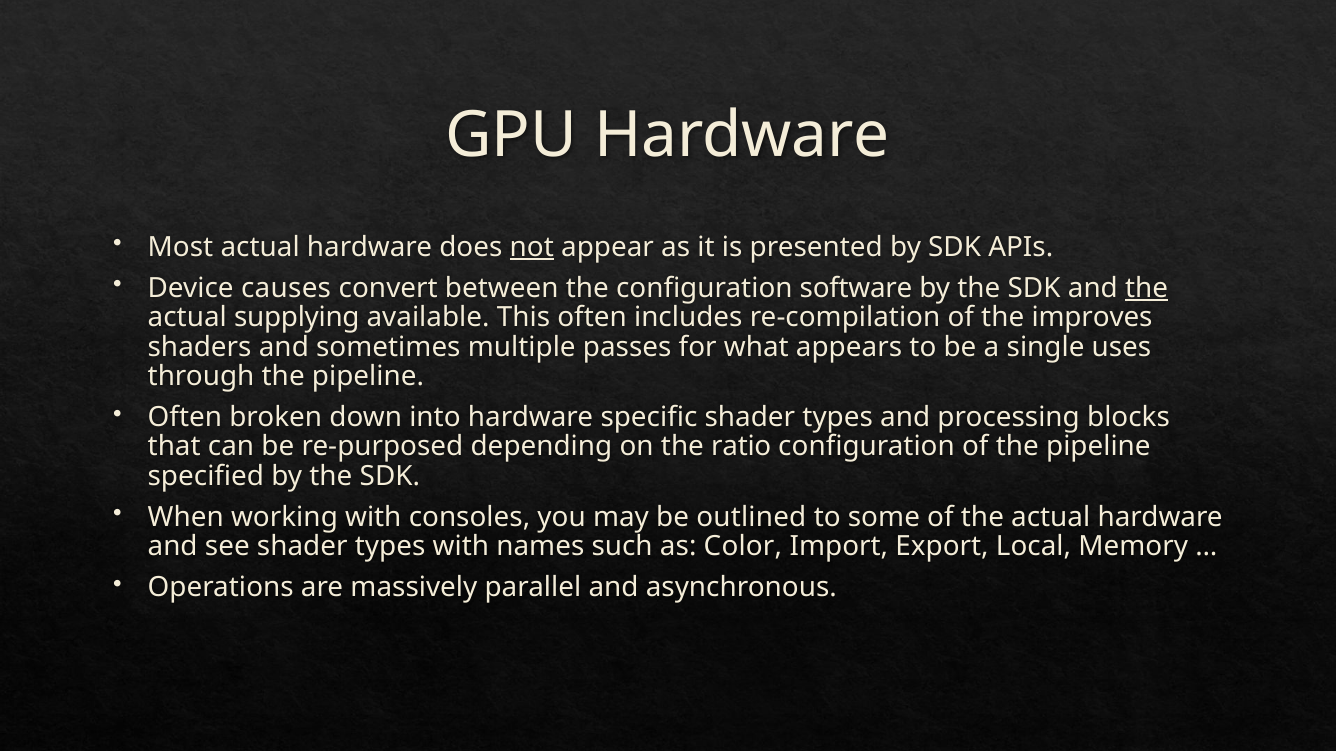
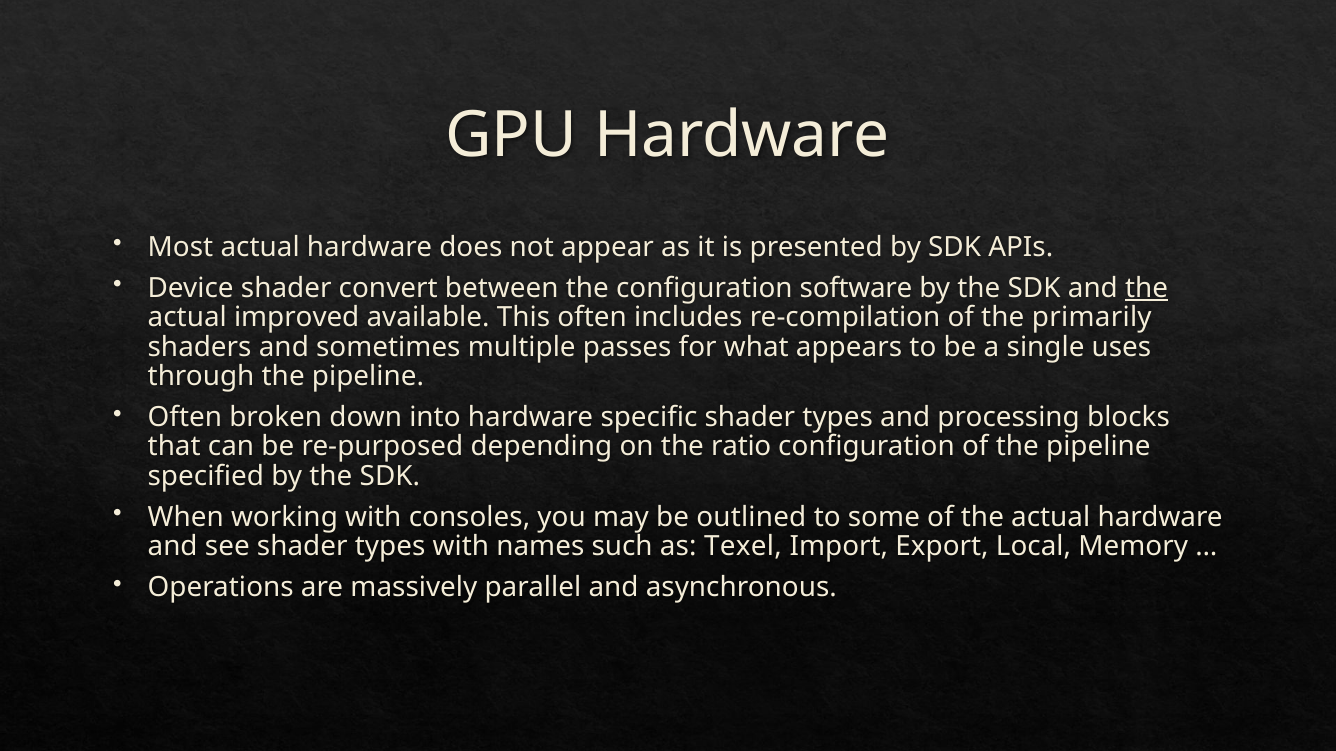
not underline: present -> none
Device causes: causes -> shader
supplying: supplying -> improved
improves: improves -> primarily
Color: Color -> Texel
